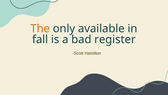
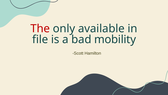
The colour: orange -> red
fall: fall -> file
register: register -> mobility
